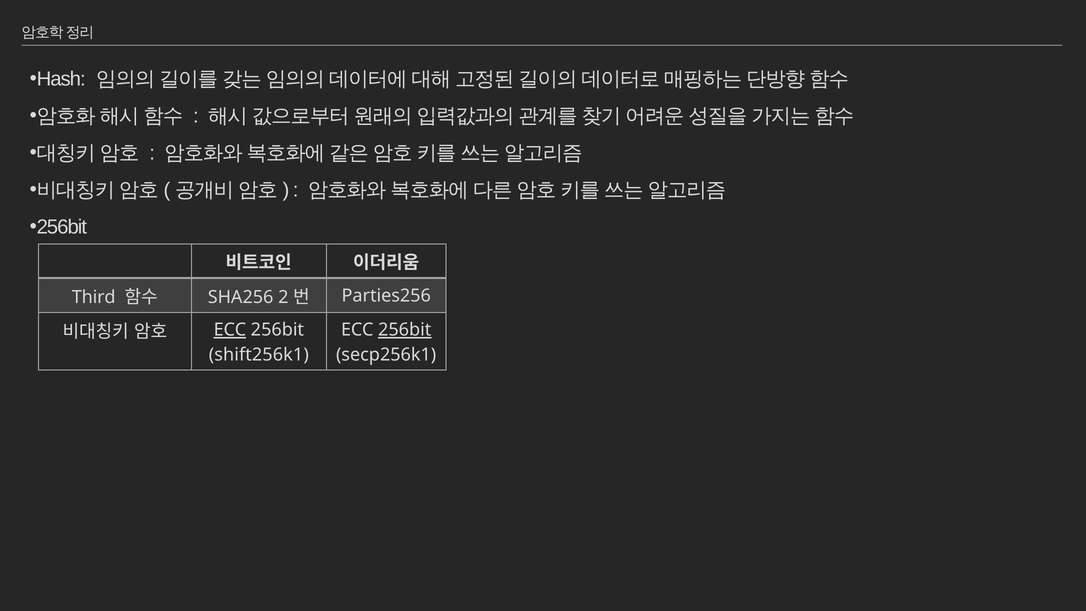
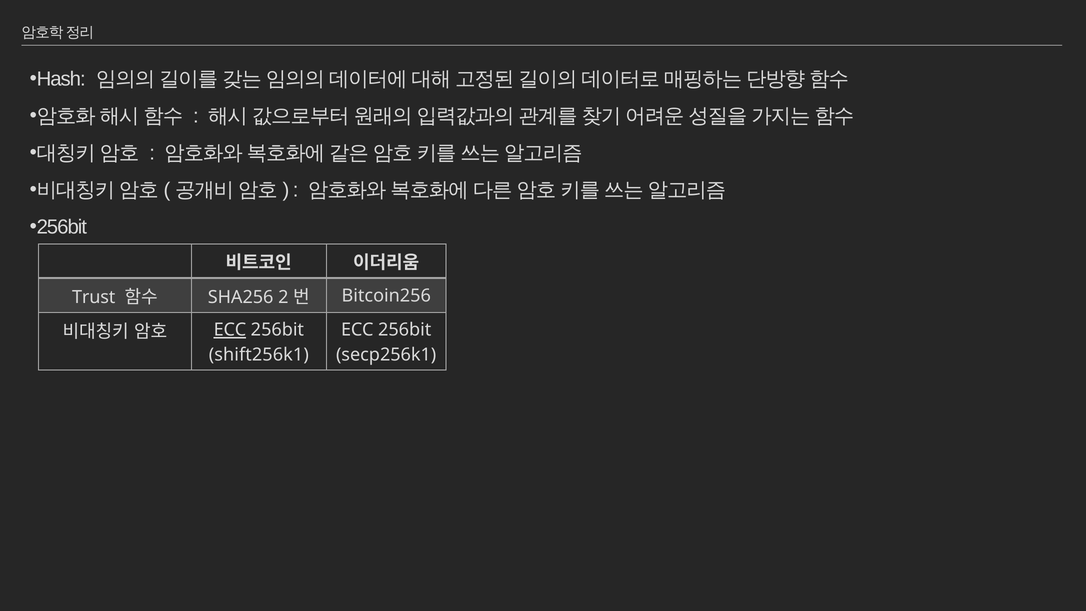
Third: Third -> Trust
Parties256: Parties256 -> Bitcoin256
256bit at (405, 330) underline: present -> none
